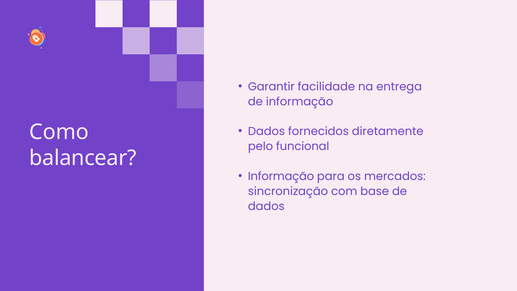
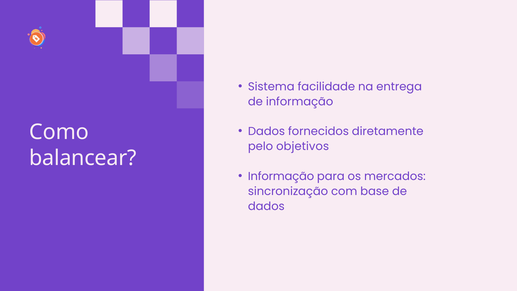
Garantir: Garantir -> Sistema
funcional: funcional -> objetivos
